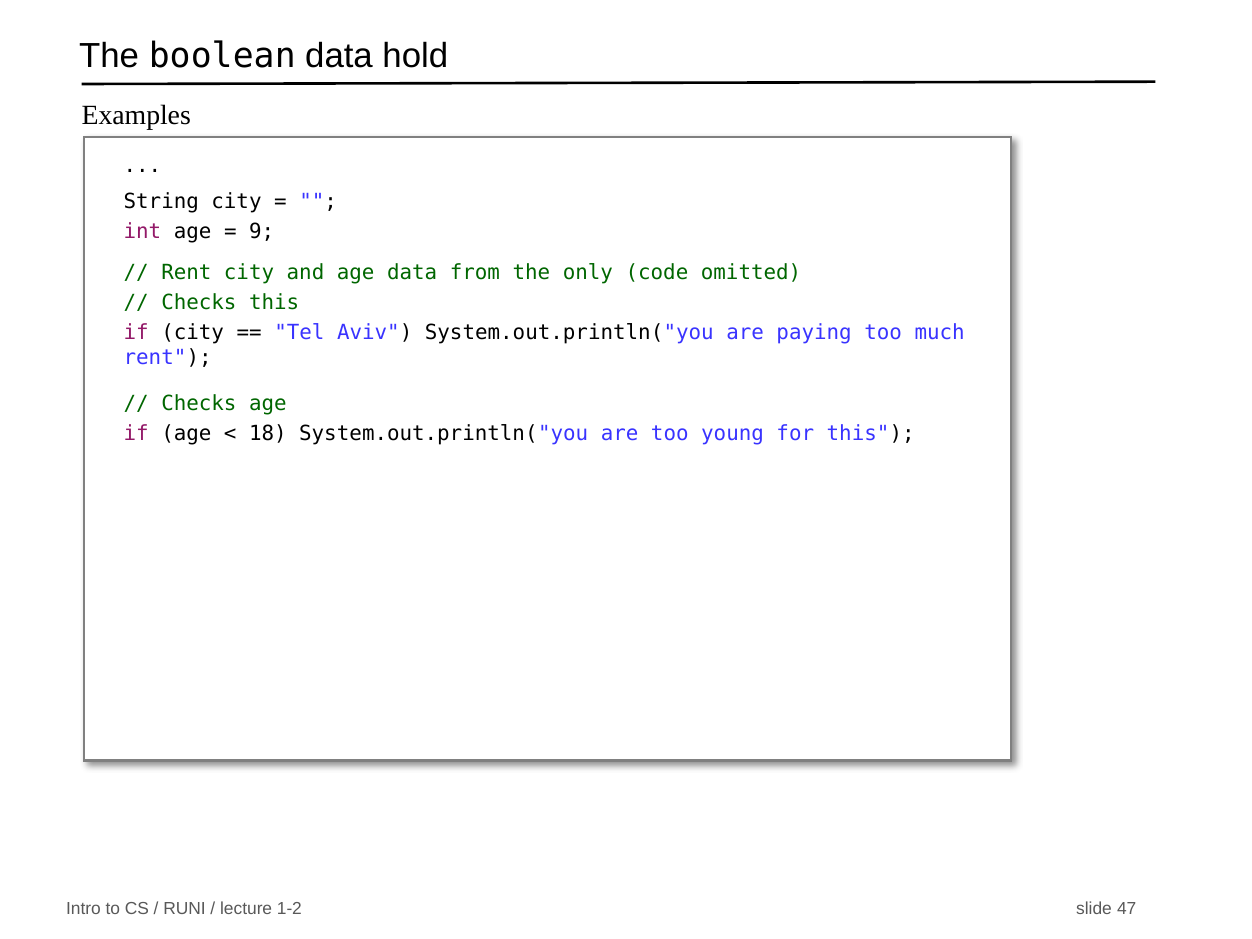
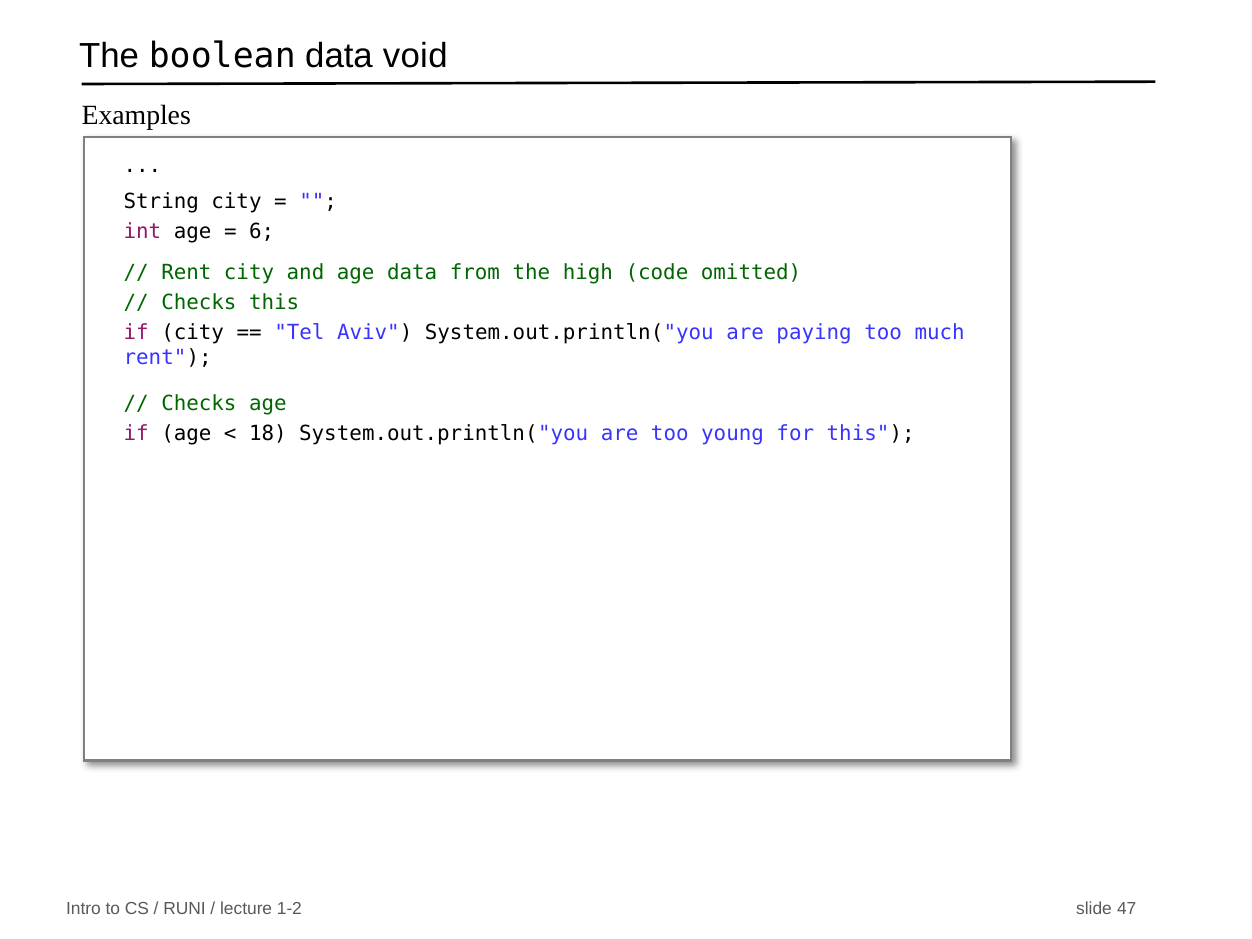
hold: hold -> void
9: 9 -> 6
only: only -> high
